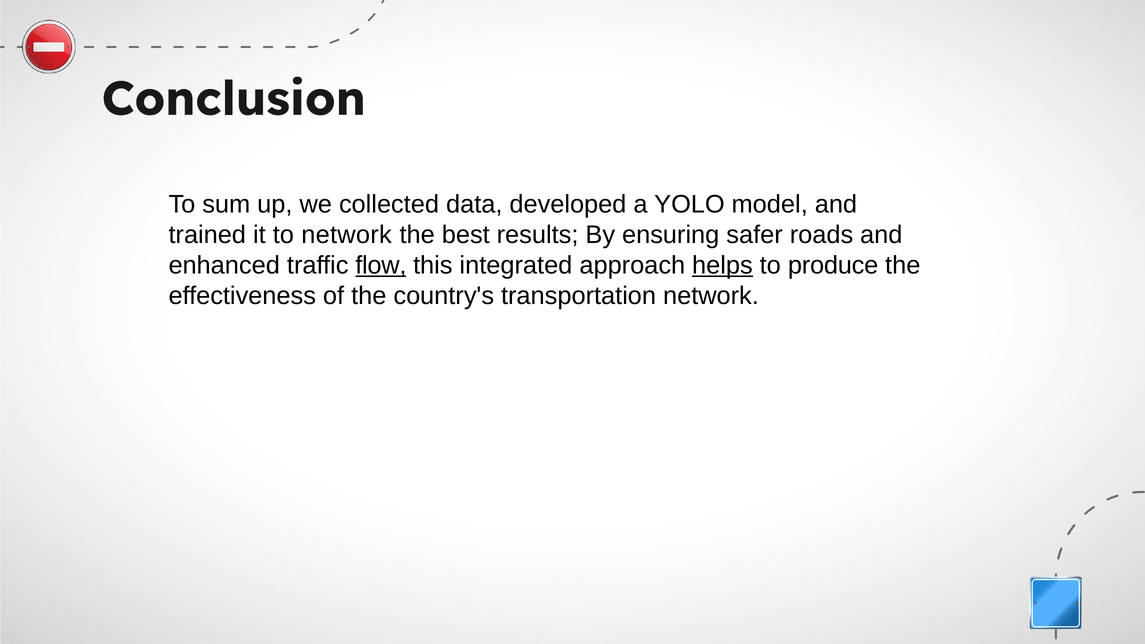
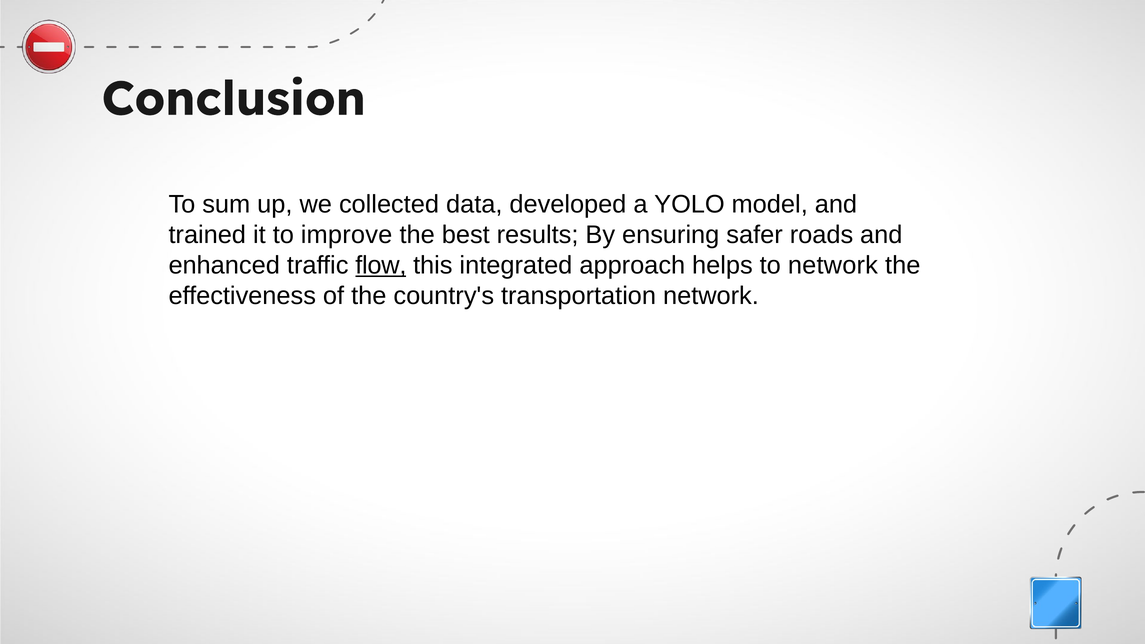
to network: network -> improve
helps underline: present -> none
to produce: produce -> network
